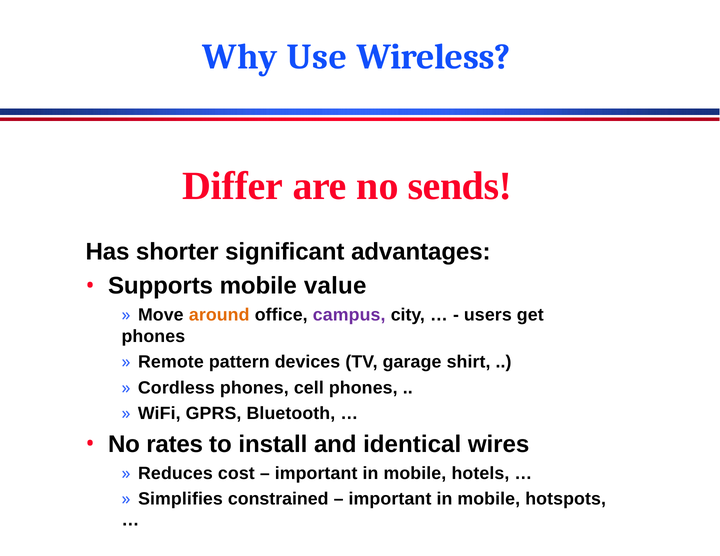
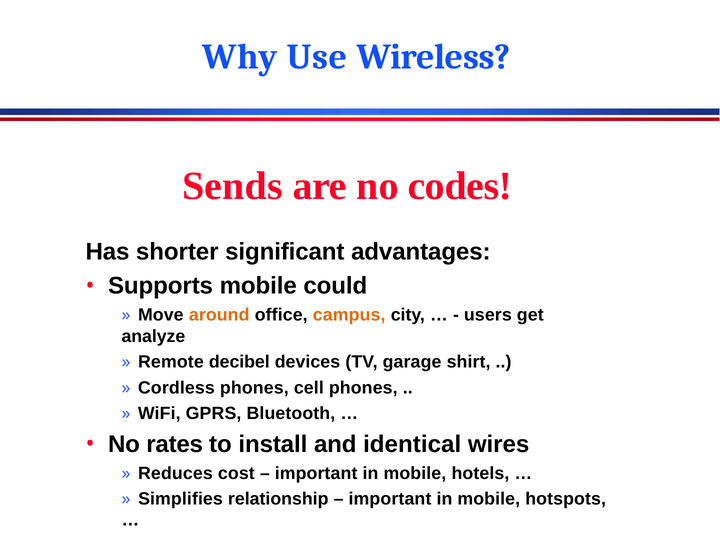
Differ: Differ -> Sends
sends: sends -> codes
value: value -> could
campus colour: purple -> orange
phones at (153, 337): phones -> analyze
pattern: pattern -> decibel
constrained: constrained -> relationship
